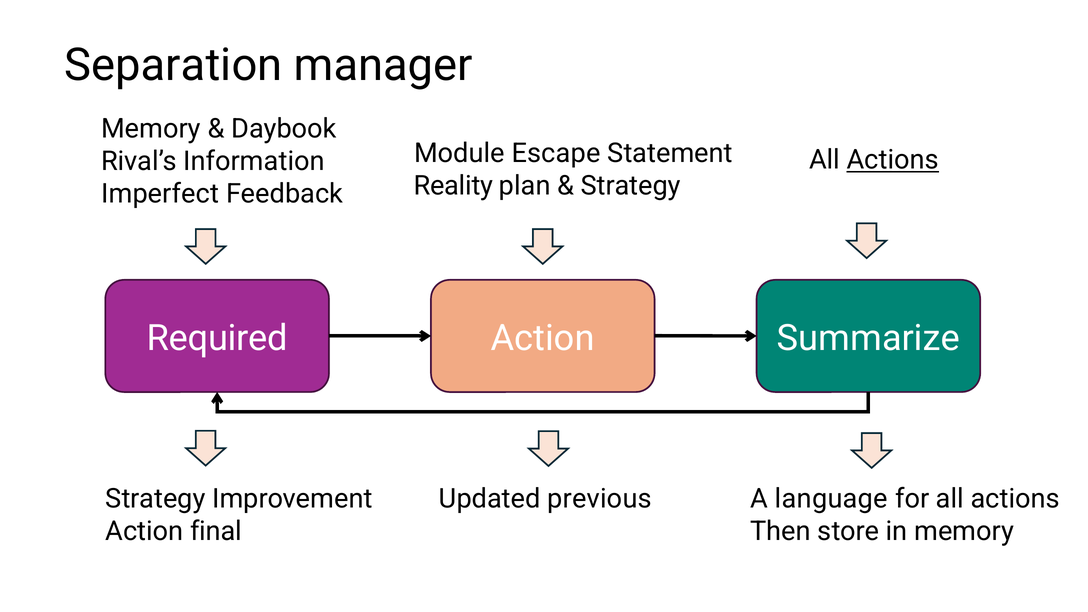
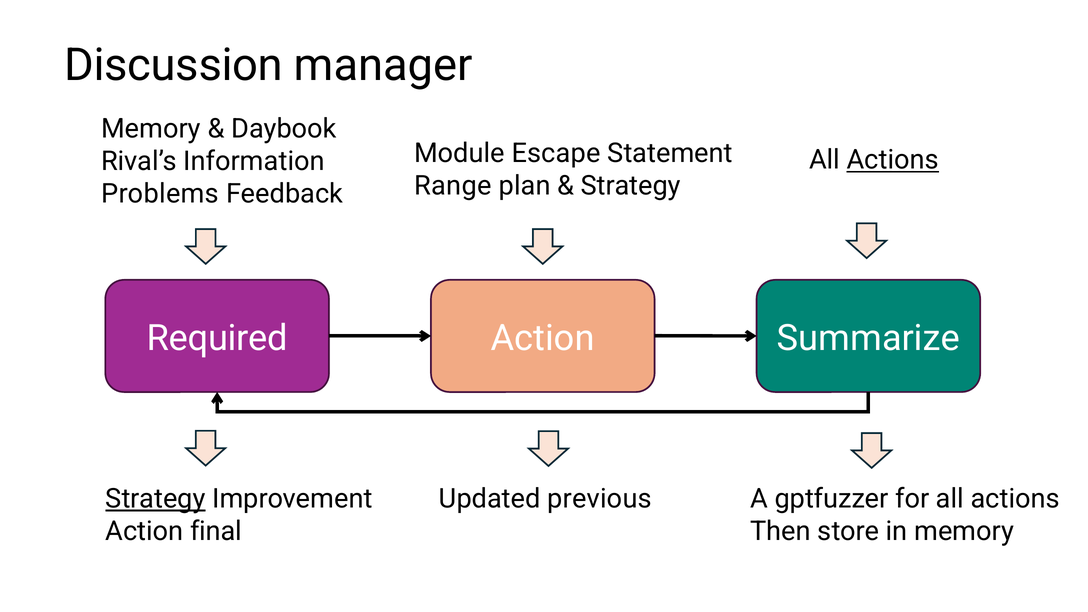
Separation: Separation -> Discussion
Reality: Reality -> Range
Imperfect: Imperfect -> Problems
Strategy at (155, 499) underline: none -> present
language: language -> gptfuzzer
